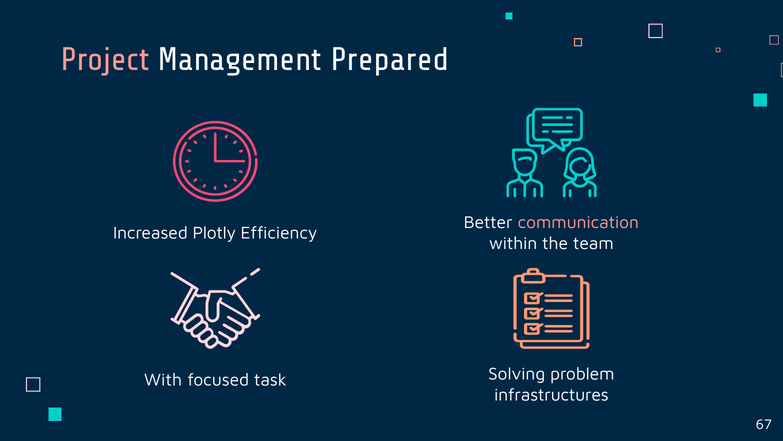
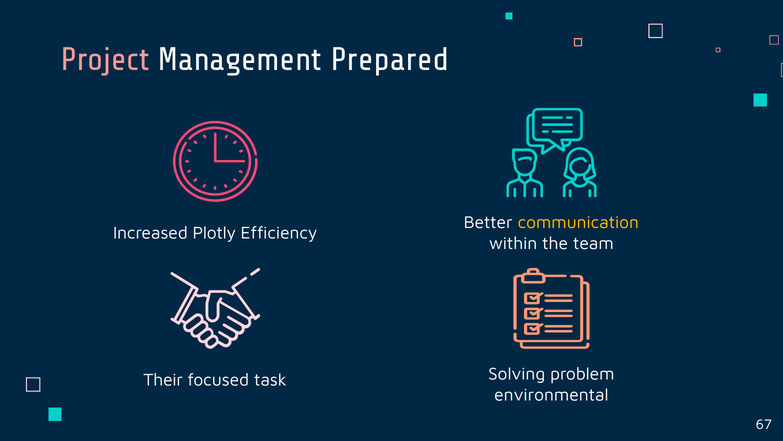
communication colour: pink -> yellow
With: With -> Their
infrastructures: infrastructures -> environmental
